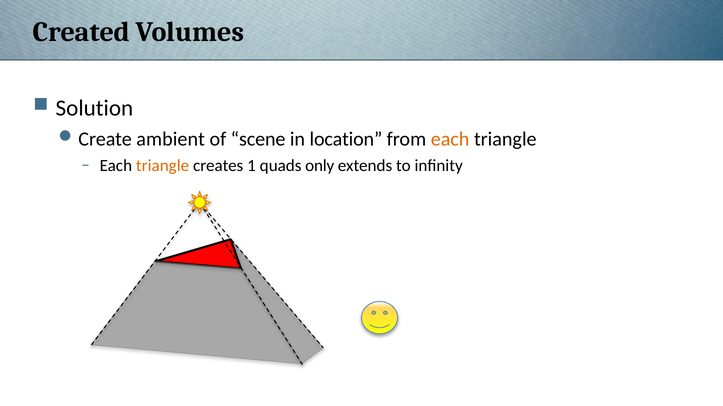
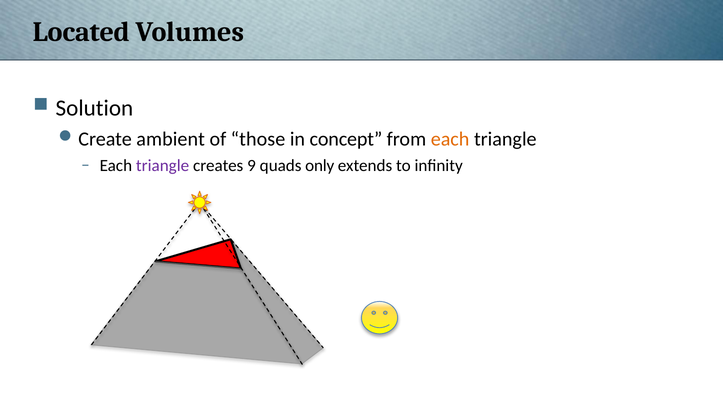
Created: Created -> Located
scene: scene -> those
location: location -> concept
triangle at (163, 166) colour: orange -> purple
1: 1 -> 9
